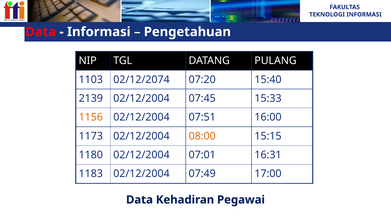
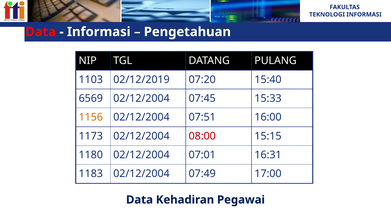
02/12/2074: 02/12/2074 -> 02/12/2019
2139: 2139 -> 6569
08:00 colour: orange -> red
